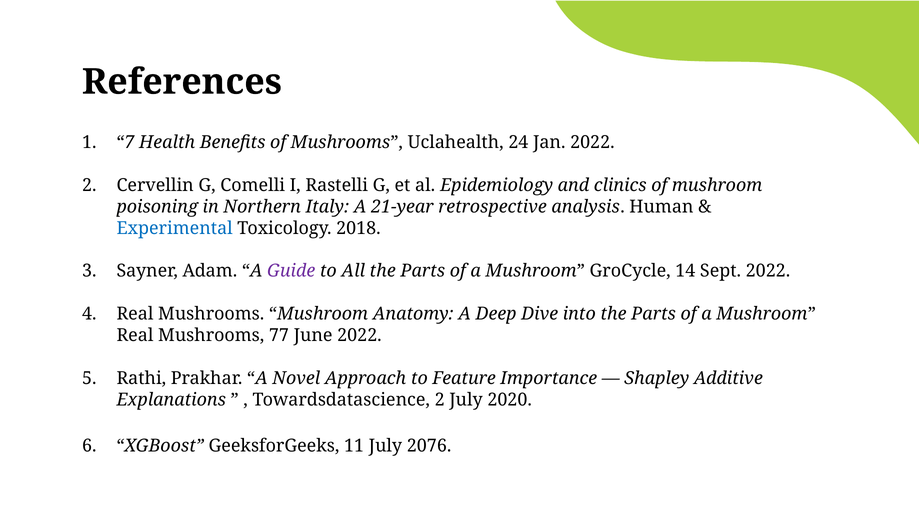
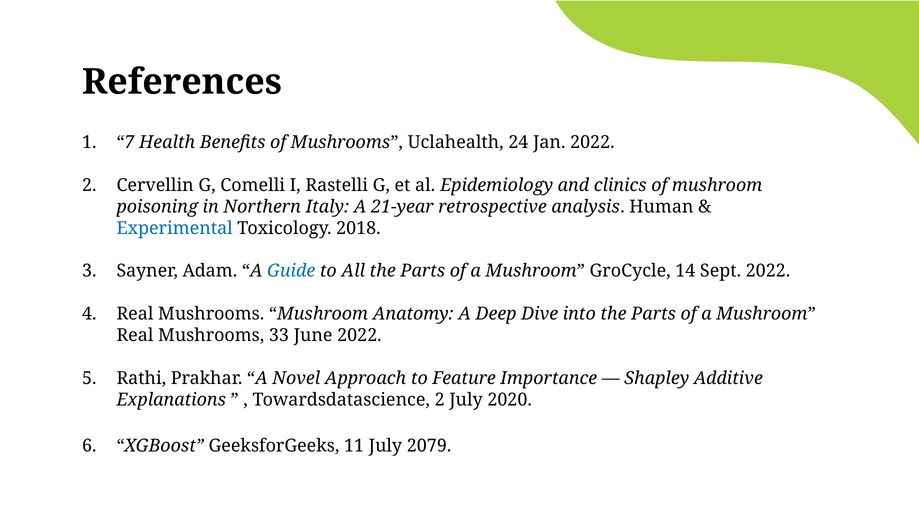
Guide colour: purple -> blue
77: 77 -> 33
2076: 2076 -> 2079
